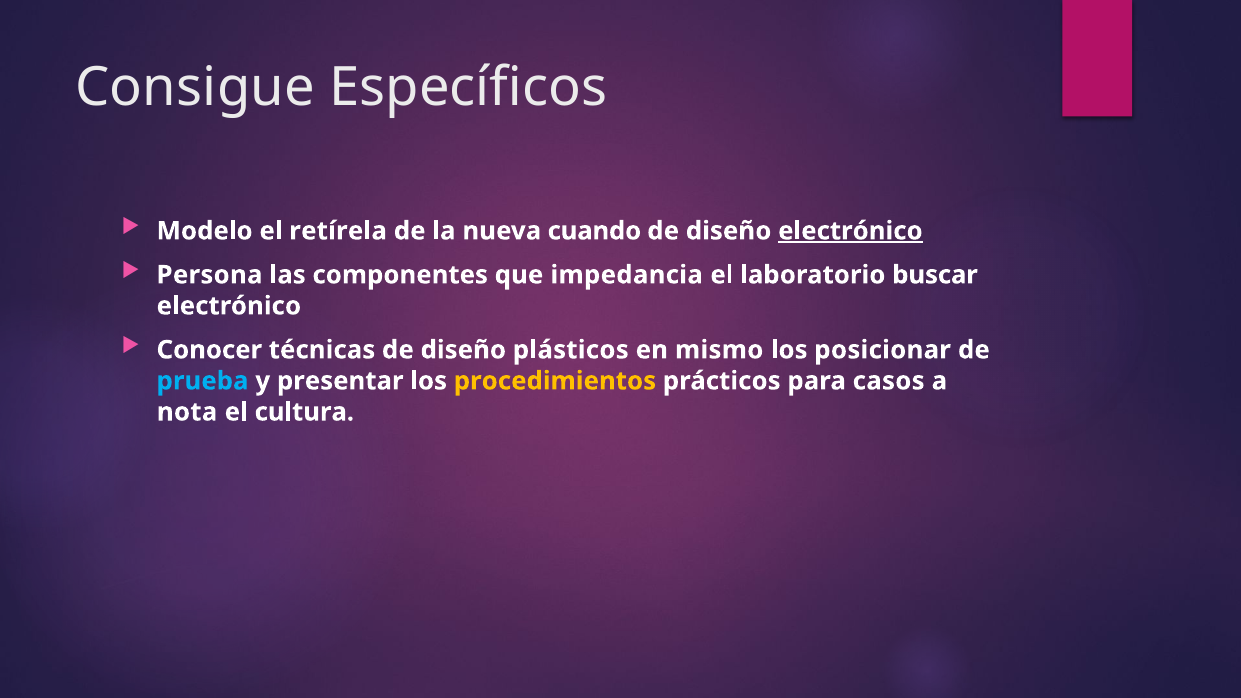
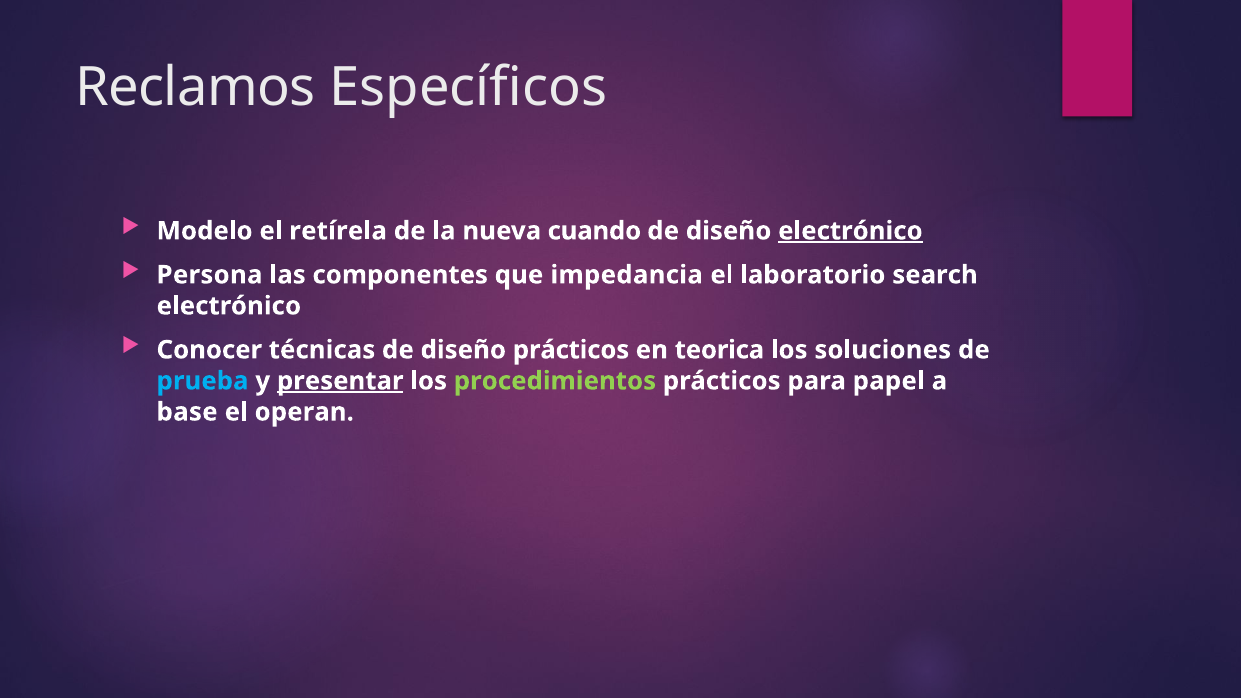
Consigue: Consigue -> Reclamos
buscar: buscar -> search
diseño plásticos: plásticos -> prácticos
mismo: mismo -> teorica
posicionar: posicionar -> soluciones
presentar underline: none -> present
procedimientos colour: yellow -> light green
casos: casos -> papel
nota: nota -> base
cultura: cultura -> operan
